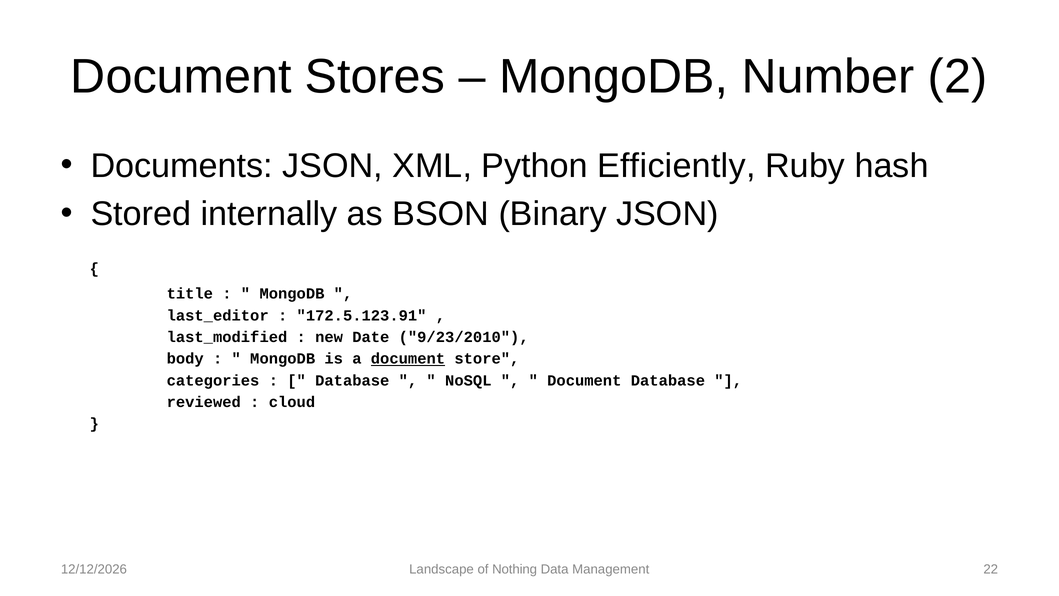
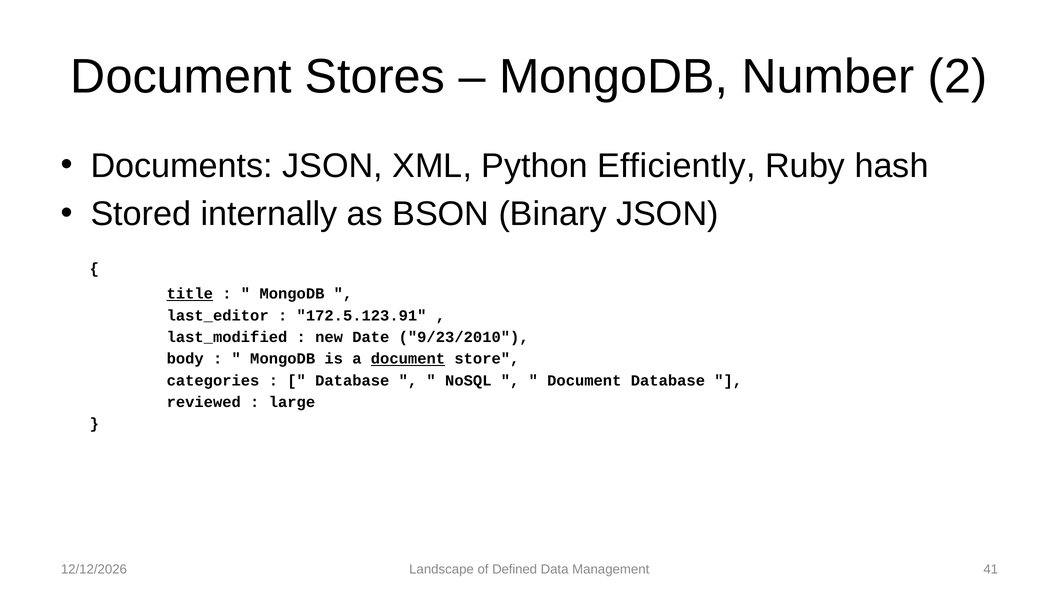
title underline: none -> present
cloud: cloud -> large
Nothing: Nothing -> Defined
22: 22 -> 41
